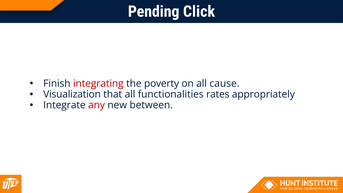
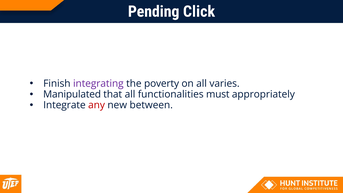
integrating colour: red -> purple
cause: cause -> varies
Visualization: Visualization -> Manipulated
rates: rates -> must
